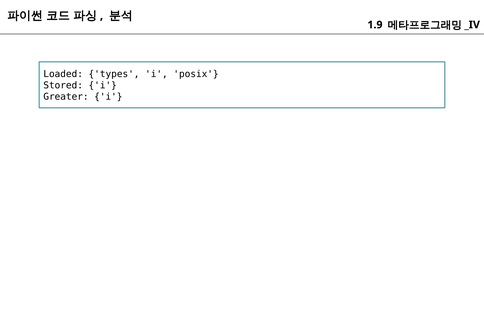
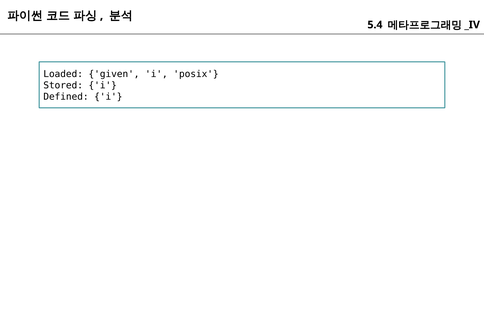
1.9: 1.9 -> 5.4
types: types -> given
Greater: Greater -> Defined
